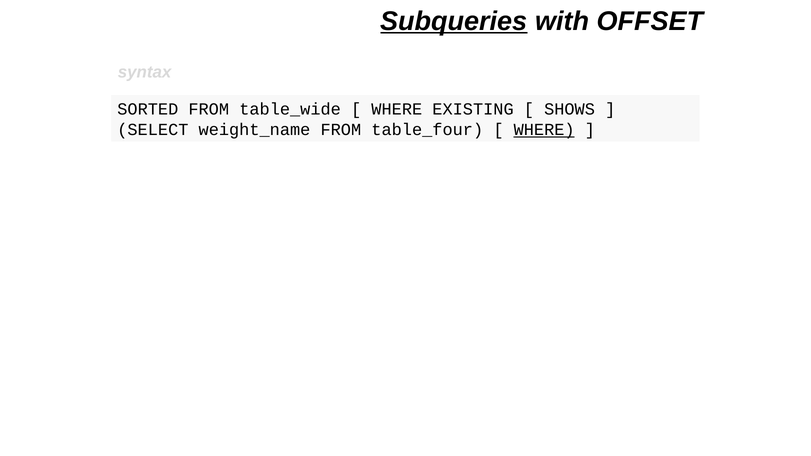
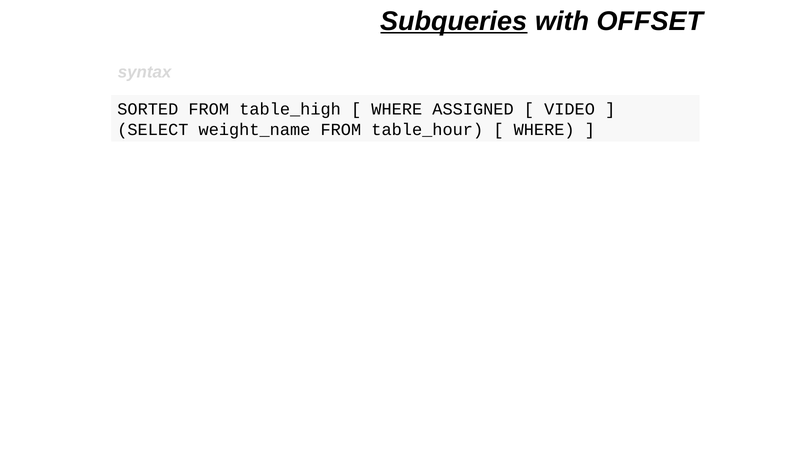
table_wide: table_wide -> table_high
EXISTING: EXISTING -> ASSIGNED
SHOWS: SHOWS -> VIDEO
table_four: table_four -> table_hour
WHERE at (544, 130) underline: present -> none
